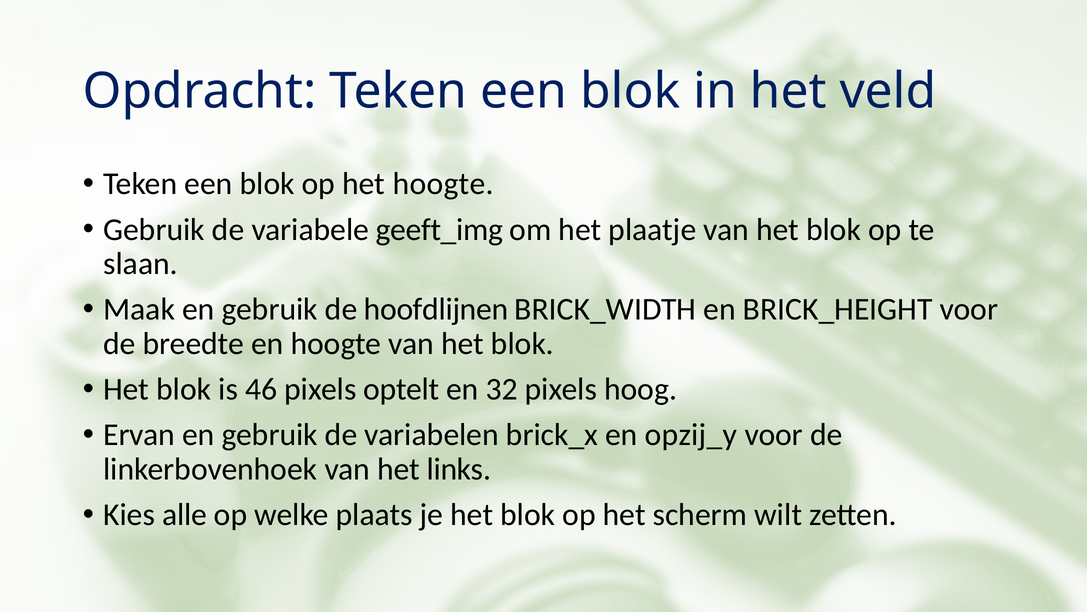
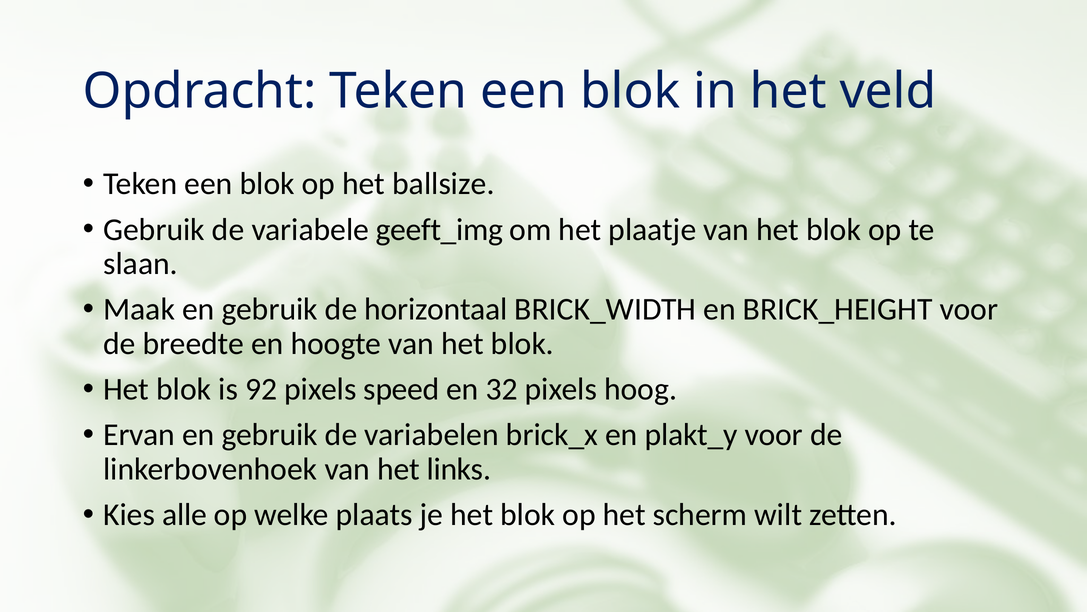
het hoogte: hoogte -> ballsize
hoofdlijnen: hoofdlijnen -> horizontaal
46: 46 -> 92
optelt: optelt -> speed
opzij_y: opzij_y -> plakt_y
